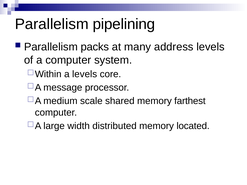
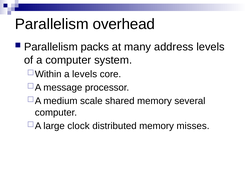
pipelining: pipelining -> overhead
farthest: farthest -> several
width: width -> clock
located: located -> misses
